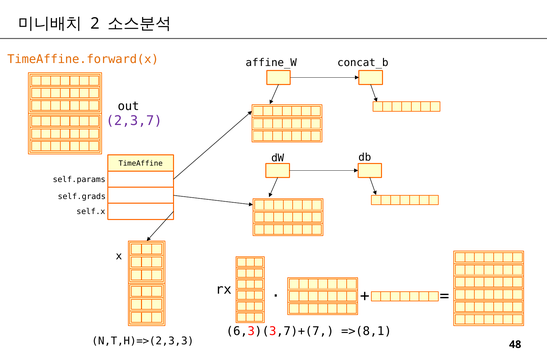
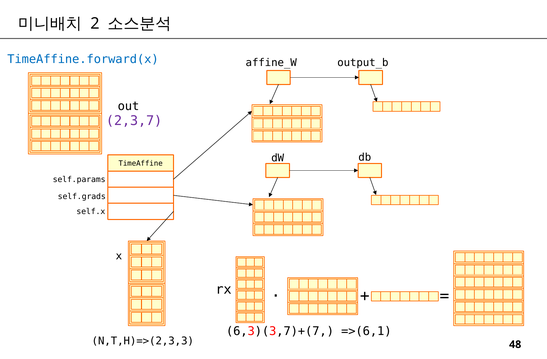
TimeAffine.forward(x colour: orange -> blue
concat_b: concat_b -> output_b
=>(8,1: =>(8,1 -> =>(6,1
